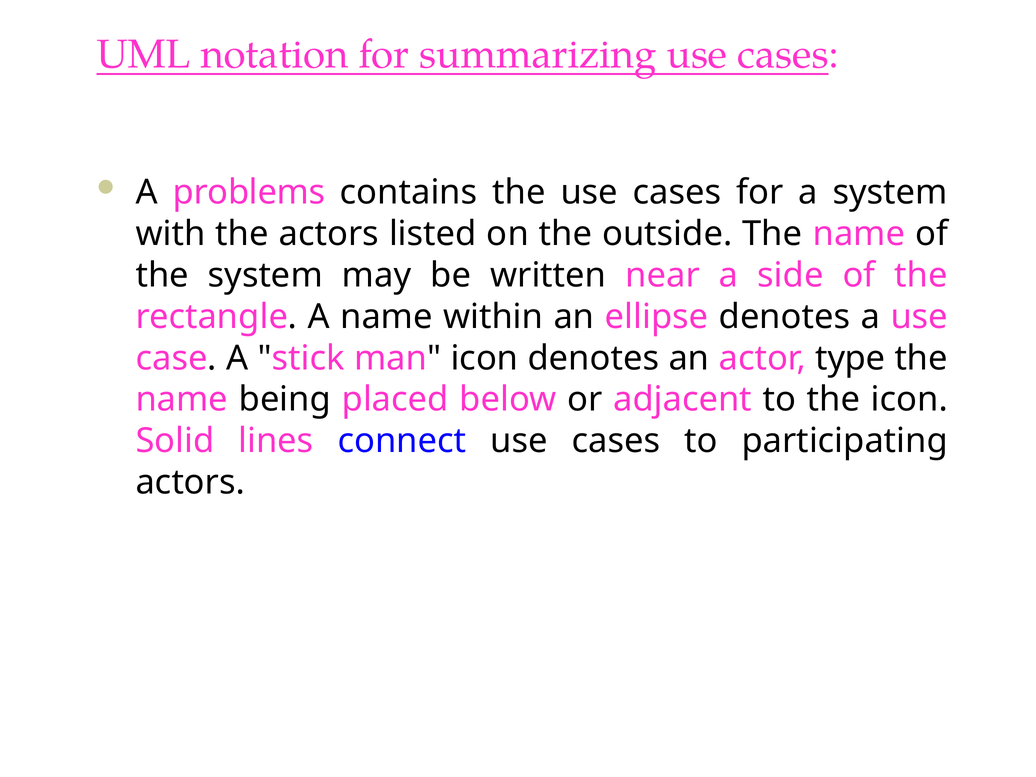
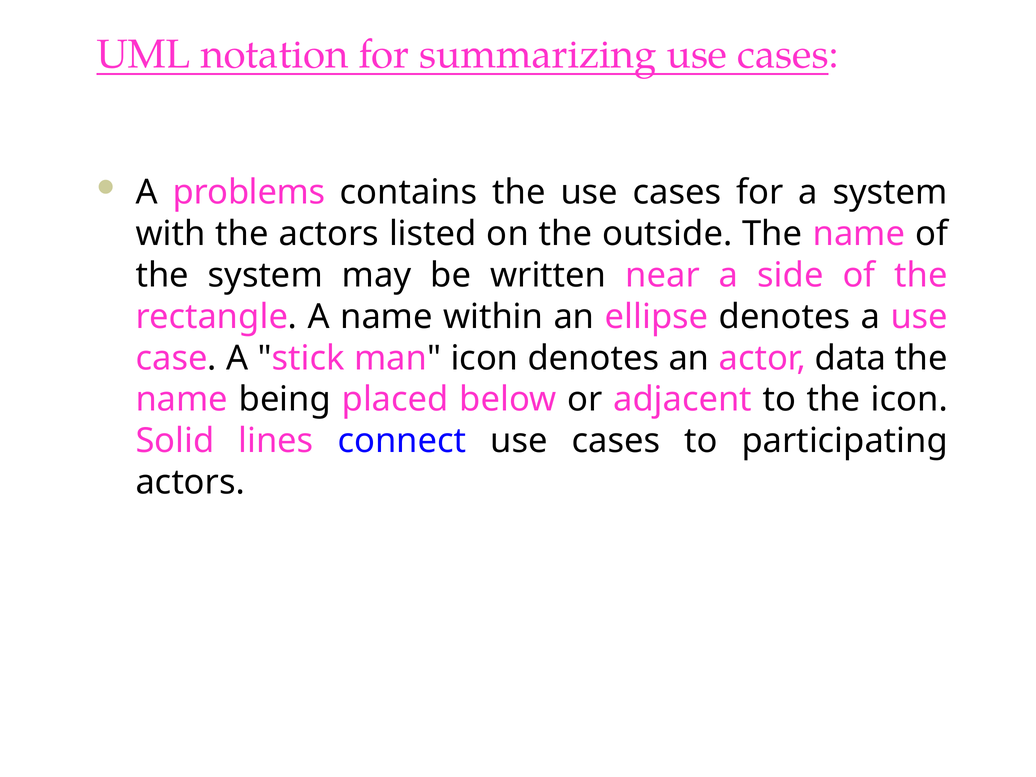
type: type -> data
